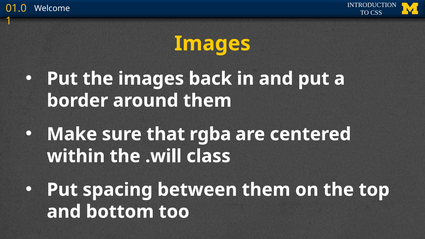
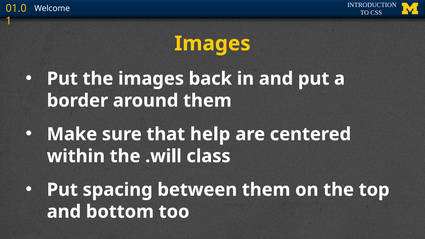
rgba: rgba -> help
